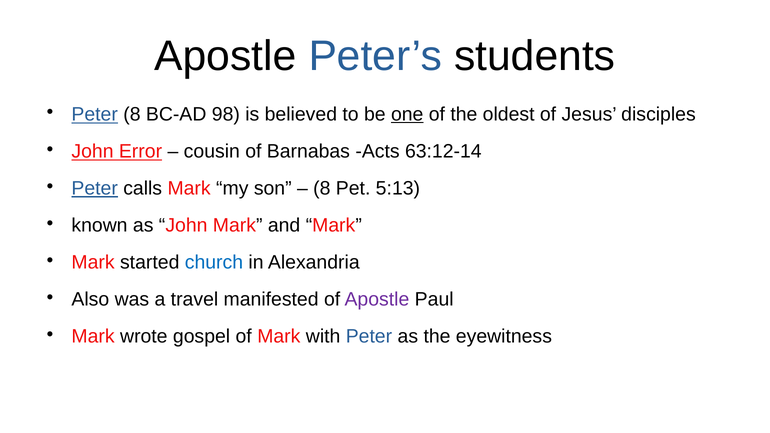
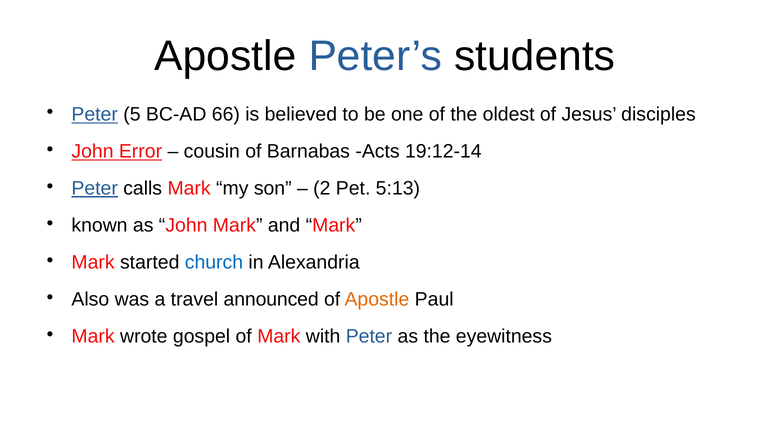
Peter 8: 8 -> 5
98: 98 -> 66
one underline: present -> none
63:12-14: 63:12-14 -> 19:12-14
8 at (322, 188): 8 -> 2
manifested: manifested -> announced
Apostle at (377, 300) colour: purple -> orange
